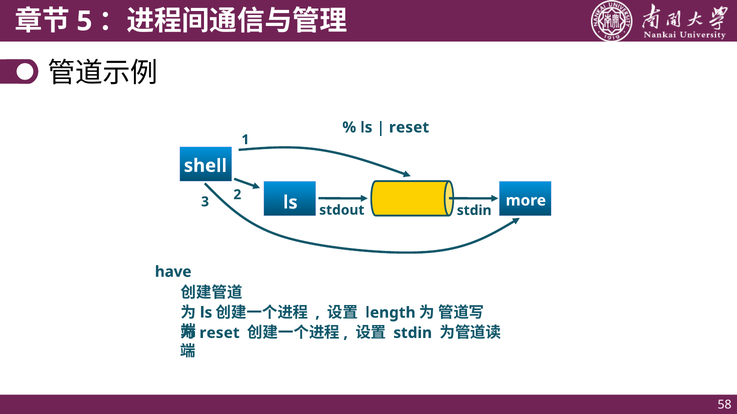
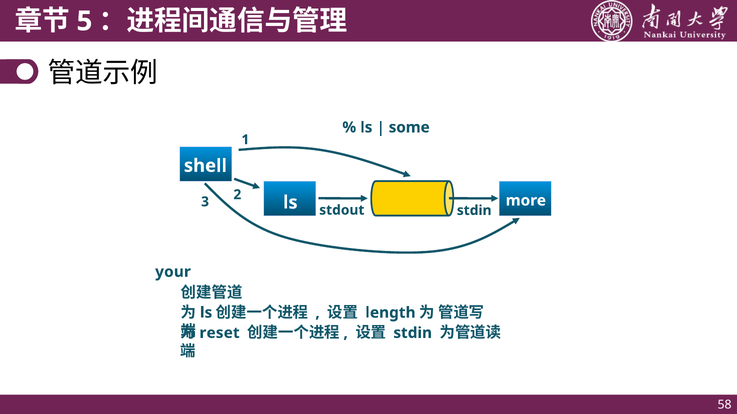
reset at (409, 128): reset -> some
have: have -> your
